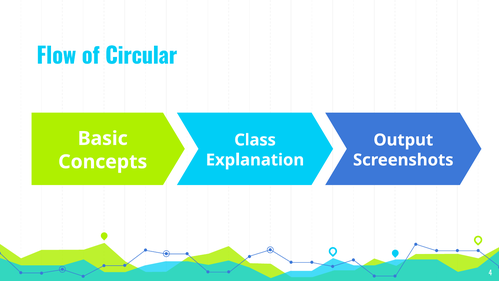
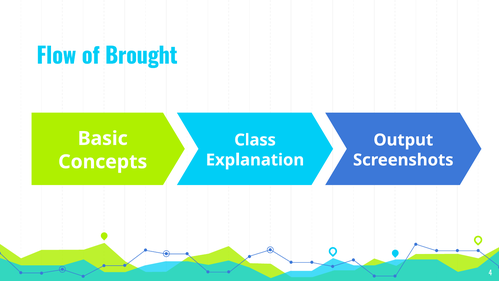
Circular: Circular -> Brought
